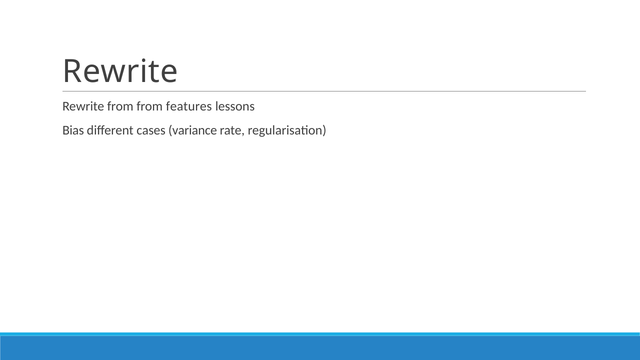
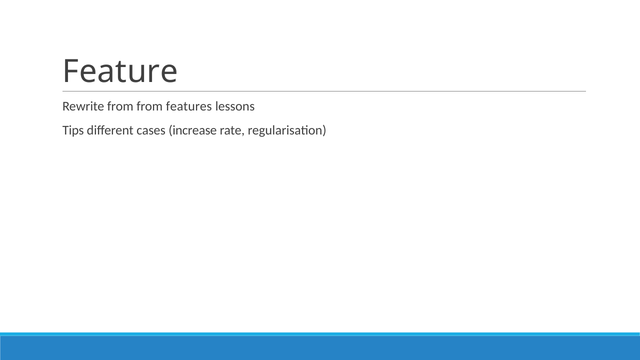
Rewrite at (120, 72): Rewrite -> Feature
Bias: Bias -> Tips
variance: variance -> increase
